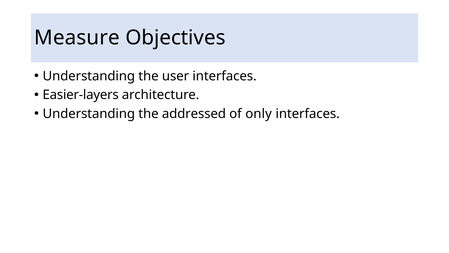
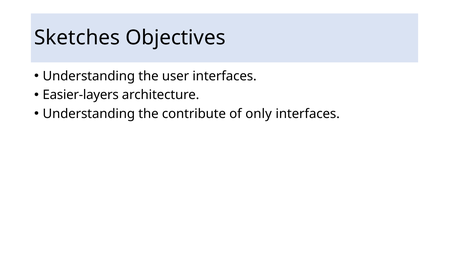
Measure: Measure -> Sketches
addressed: addressed -> contribute
